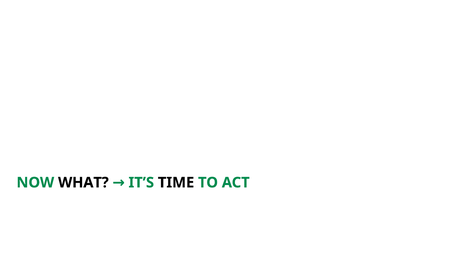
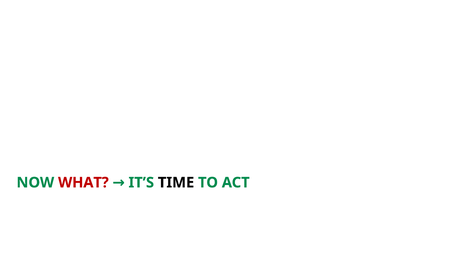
WHAT colour: black -> red
